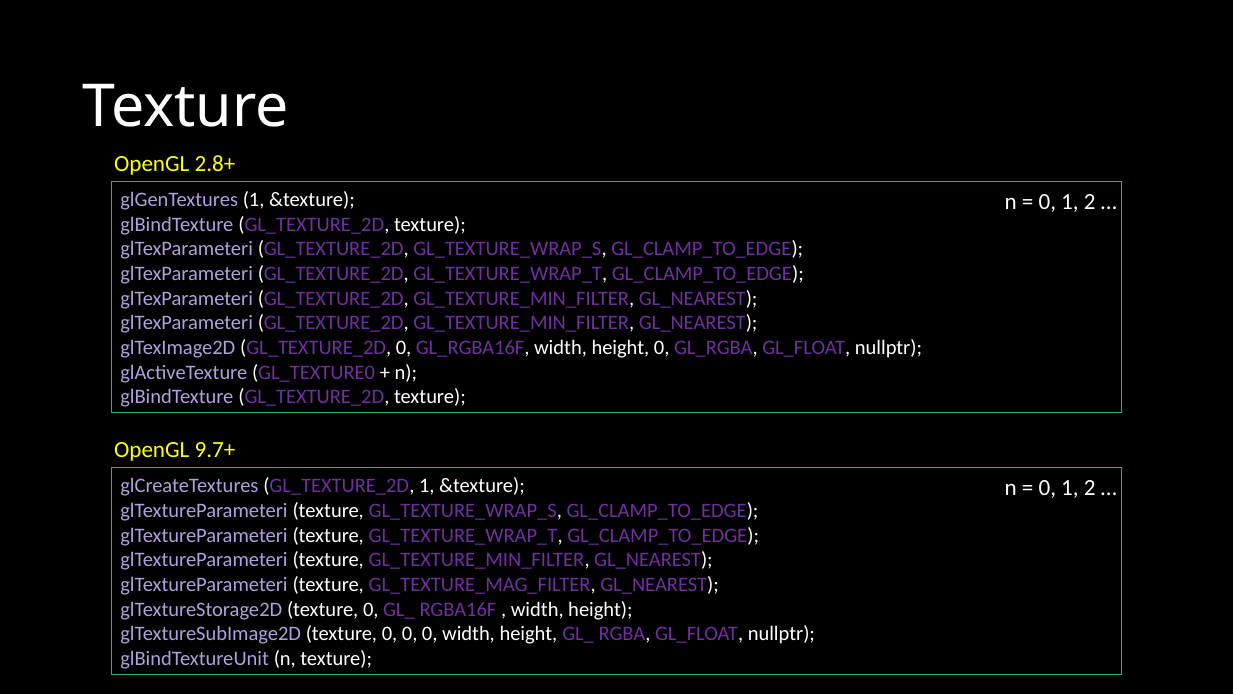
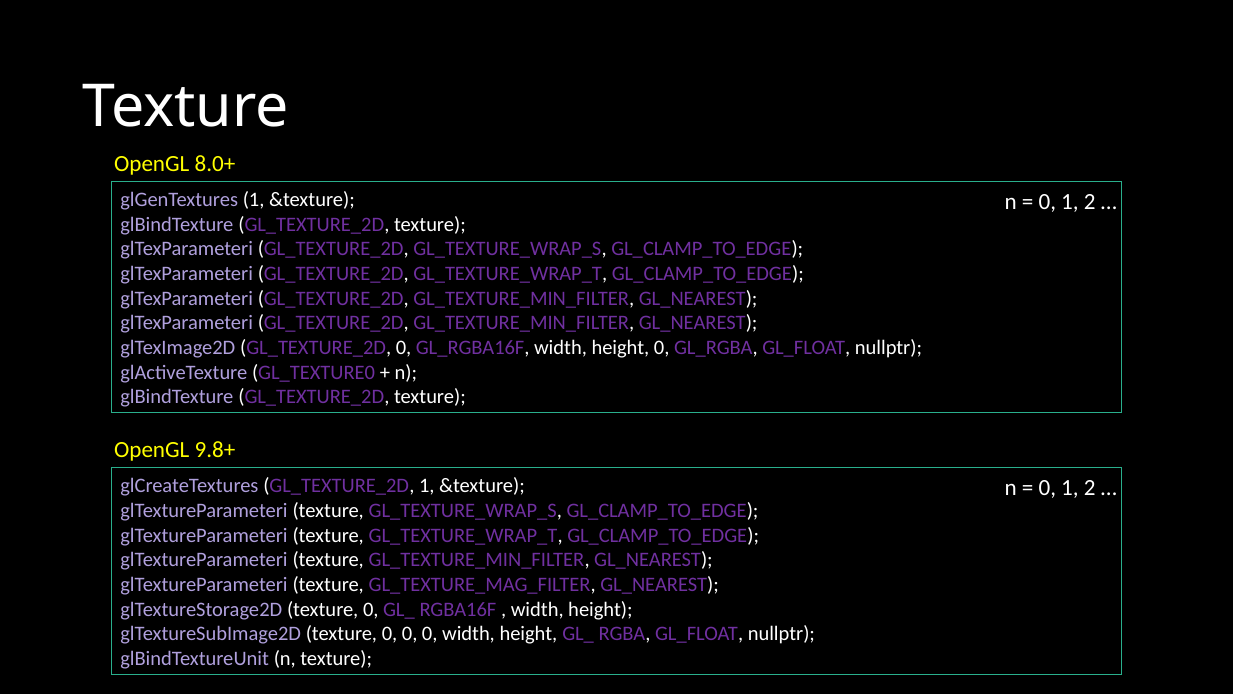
2.8+: 2.8+ -> 8.0+
9.7+: 9.7+ -> 9.8+
